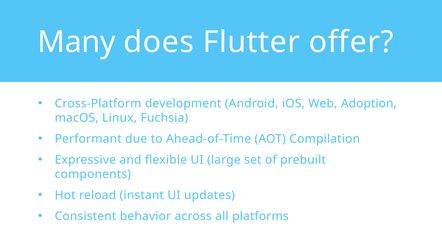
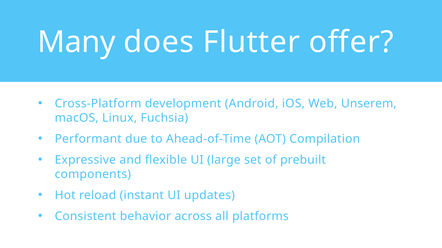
Adoption: Adoption -> Unserem
